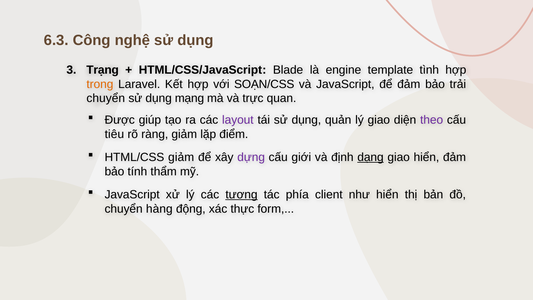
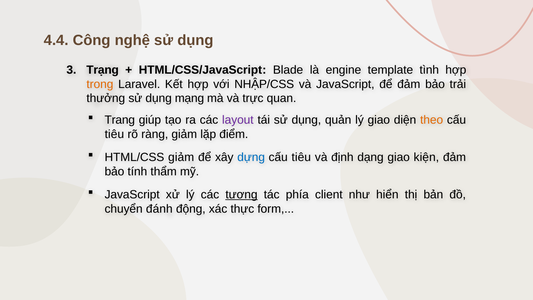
6.3: 6.3 -> 4.4
SOẠN/CSS: SOẠN/CSS -> NHẬP/CSS
chuyển at (106, 98): chuyển -> thưởng
Được: Được -> Trang
theo colour: purple -> orange
dựng colour: purple -> blue
giới at (301, 157): giới -> tiêu
dạng underline: present -> none
giao hiển: hiển -> kiện
hàng: hàng -> đánh
